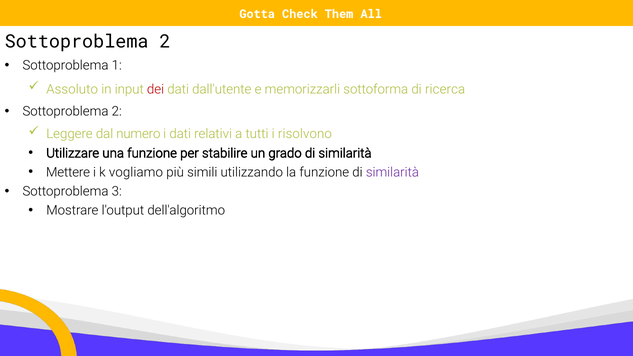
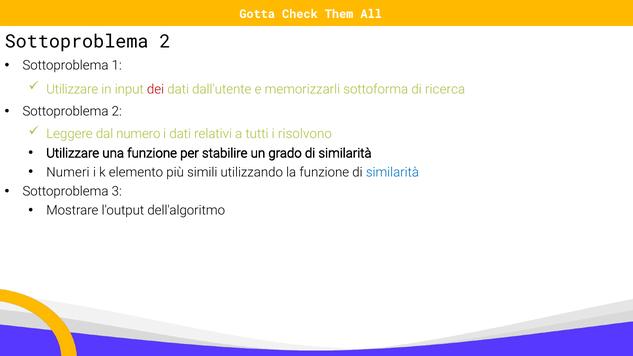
Assoluto at (72, 89): Assoluto -> Utilizzare
Mettere: Mettere -> Numeri
vogliamo: vogliamo -> elemento
similarità at (392, 172) colour: purple -> blue
